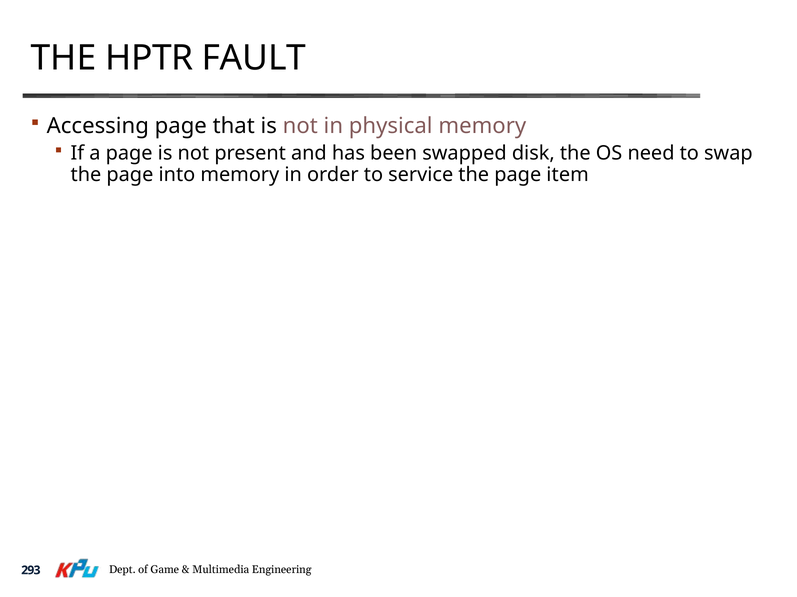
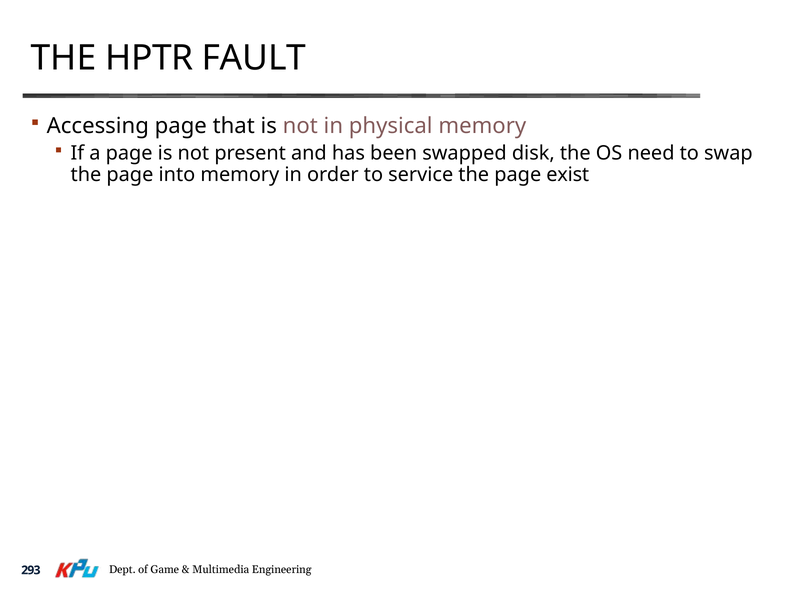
item: item -> exist
